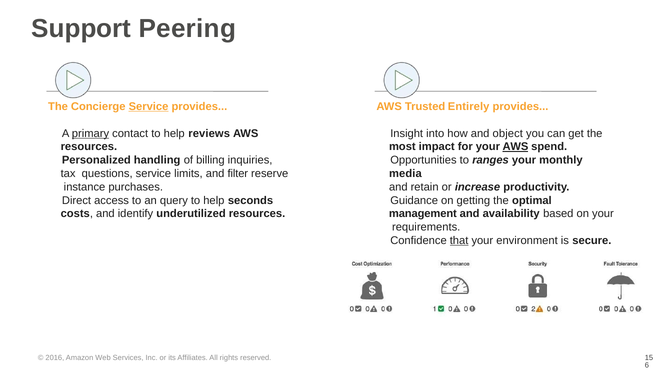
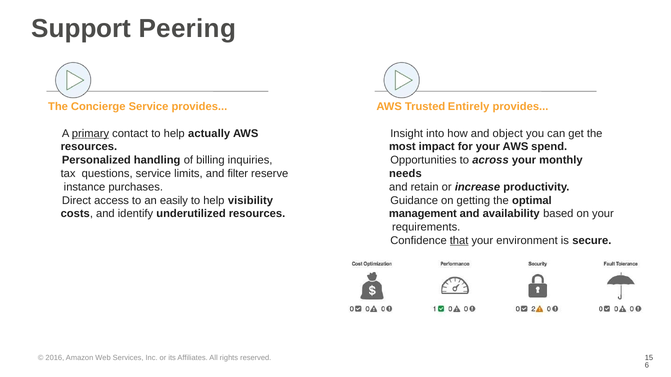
Service at (149, 107) underline: present -> none
reviews: reviews -> actually
AWS at (515, 147) underline: present -> none
ranges: ranges -> across
media: media -> needs
query: query -> easily
seconds: seconds -> visibility
